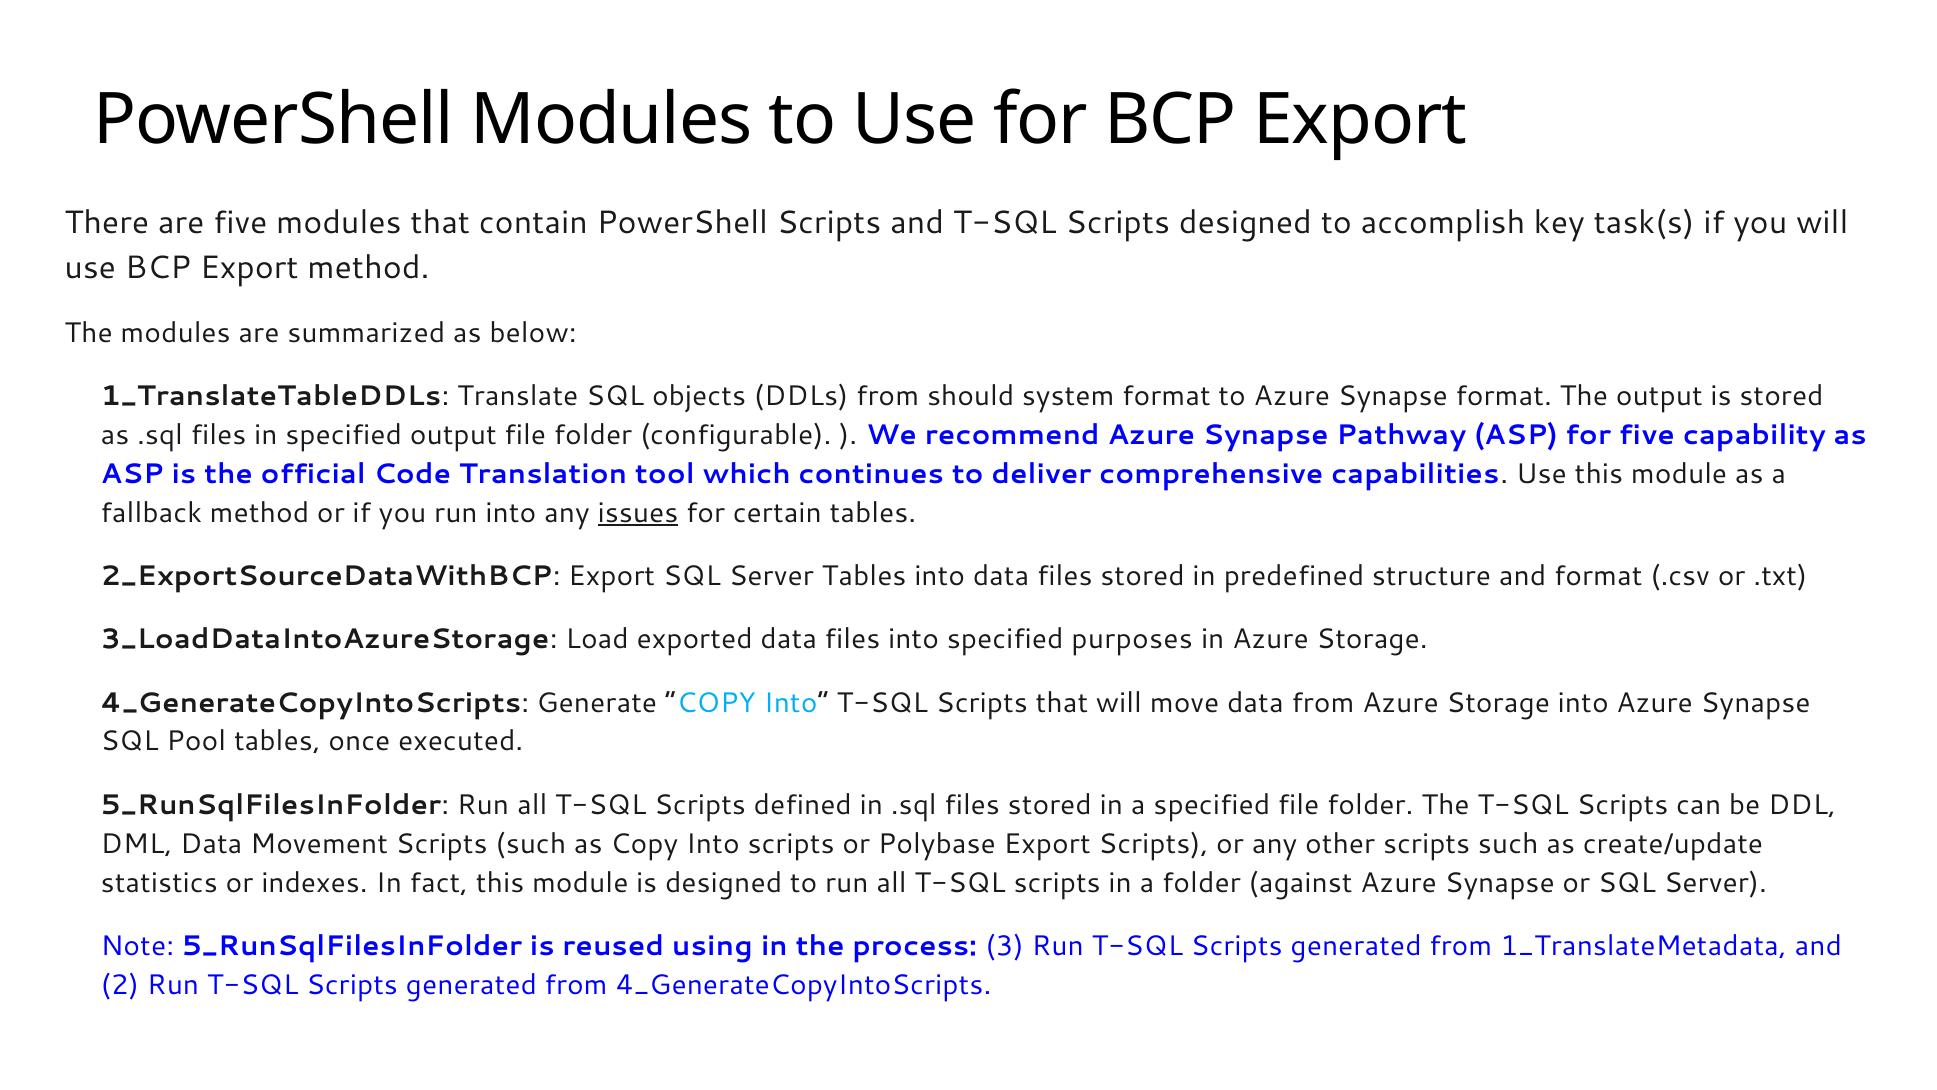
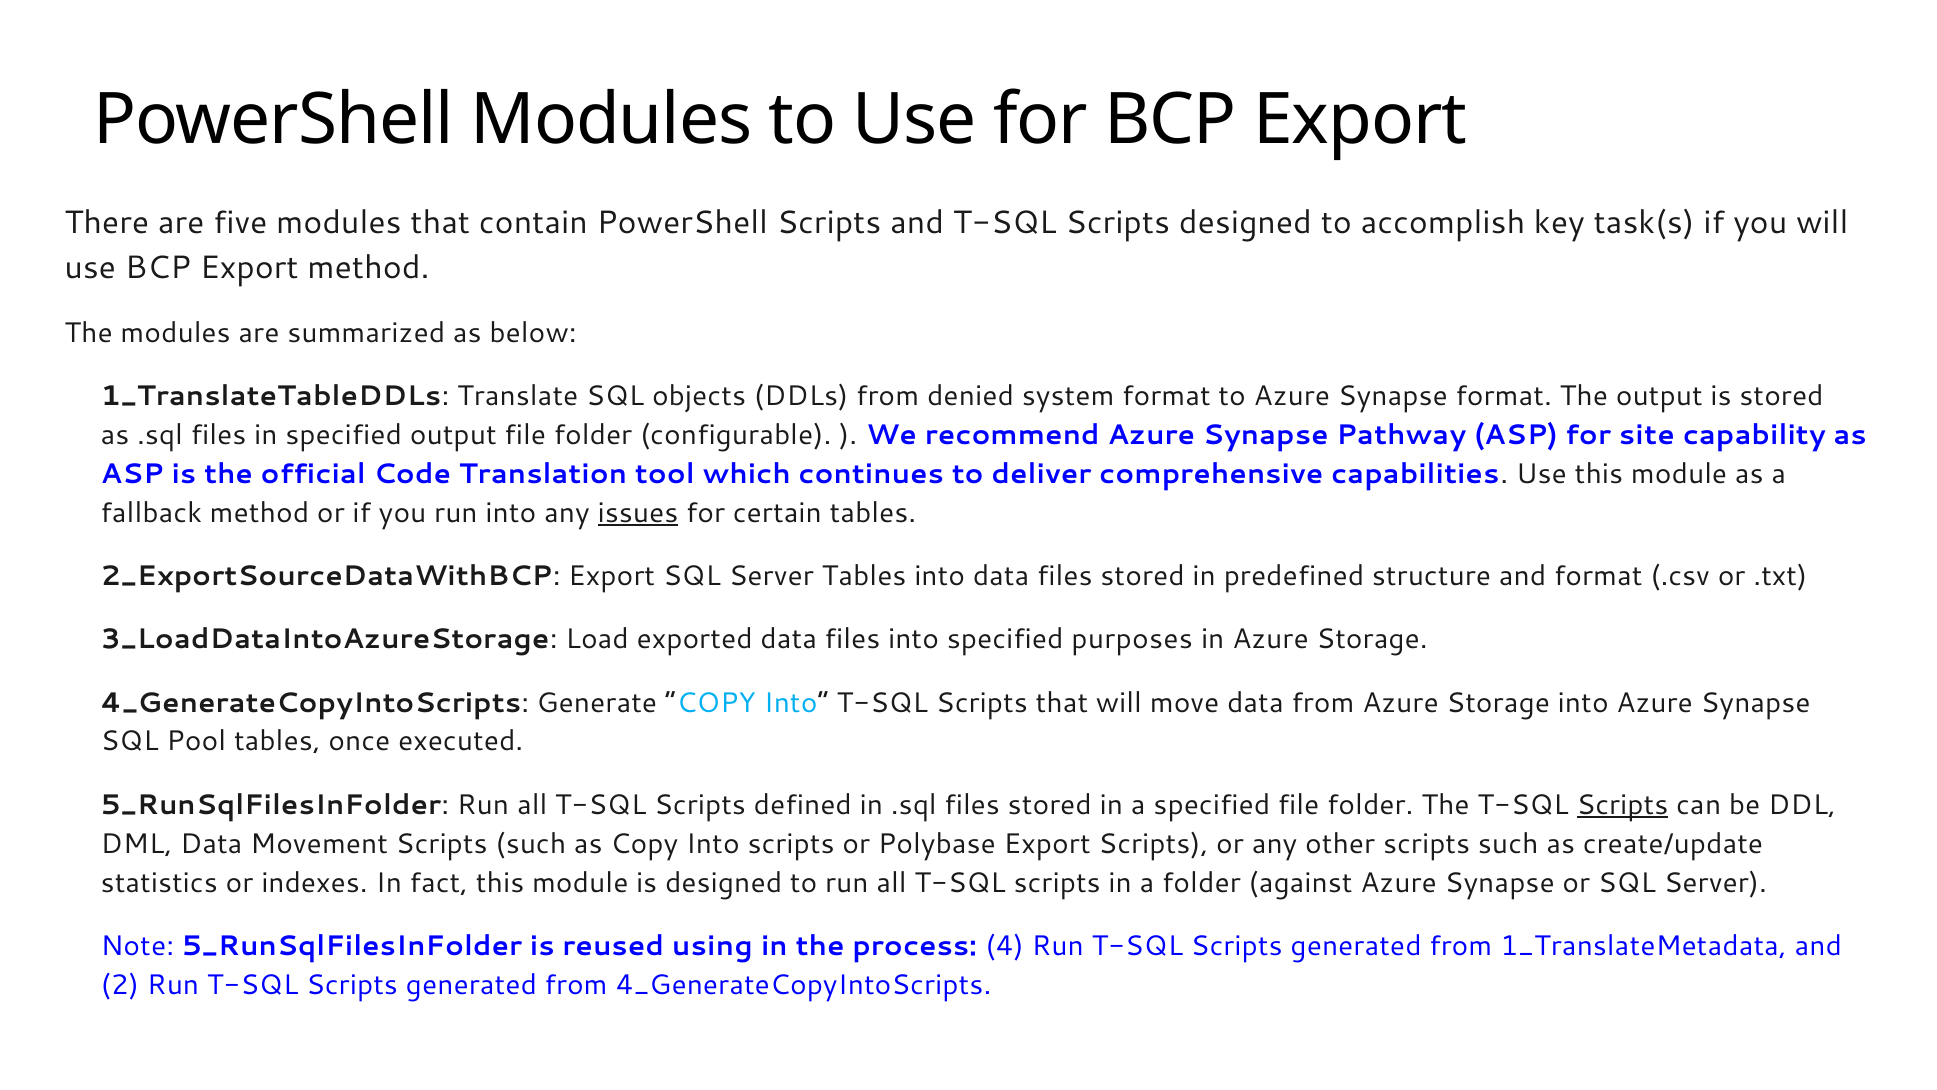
should: should -> denied
for five: five -> site
Scripts at (1623, 805) underline: none -> present
3: 3 -> 4
